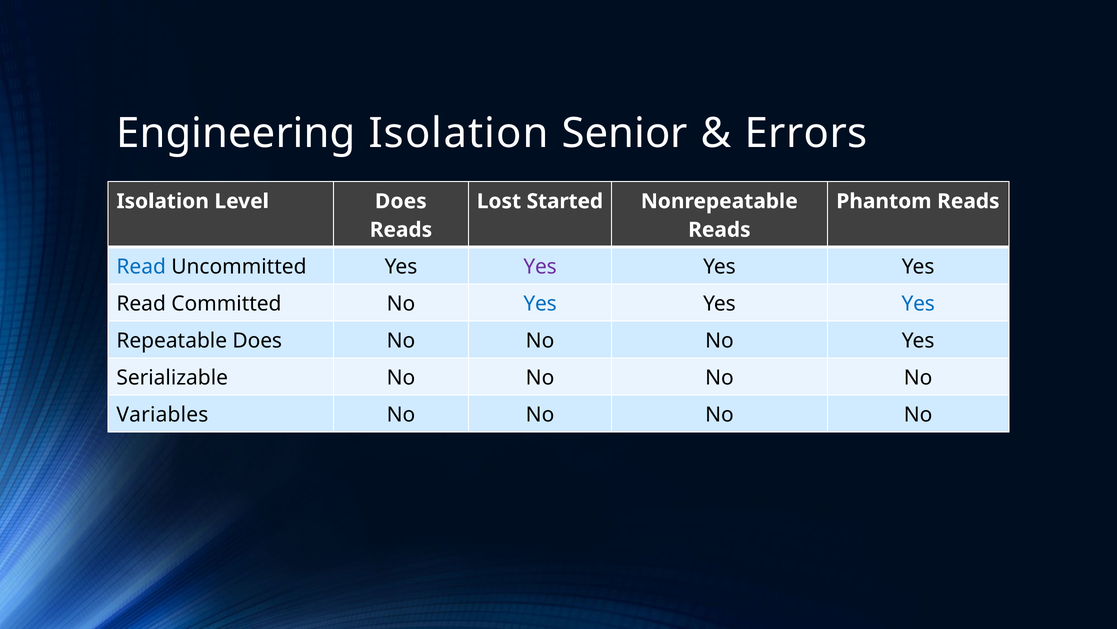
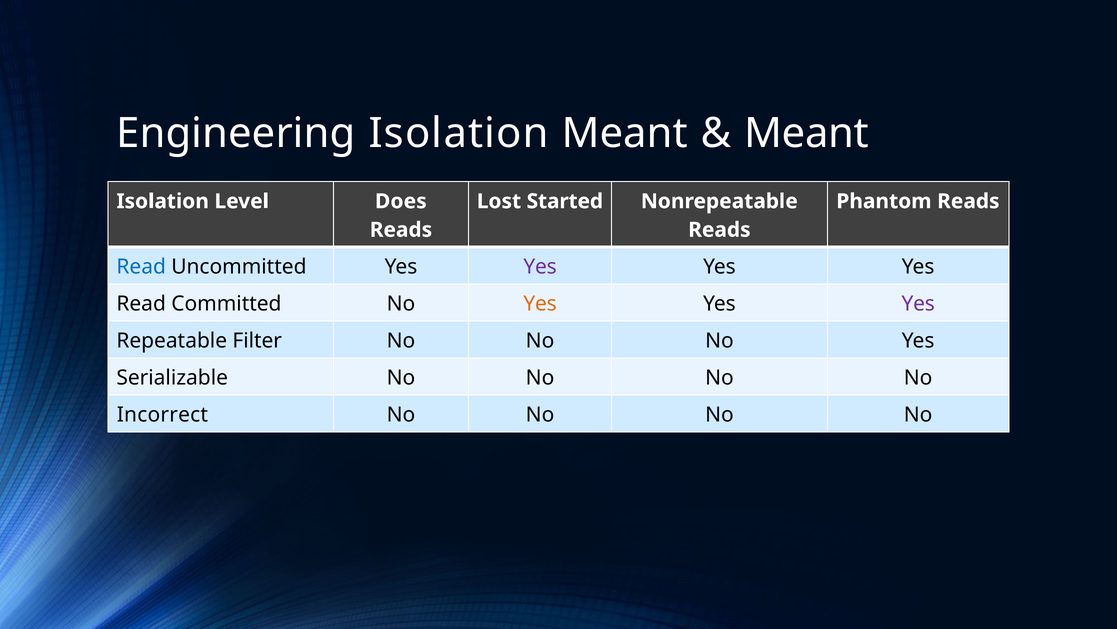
Isolation Senior: Senior -> Meant
Errors at (806, 133): Errors -> Meant
Yes at (540, 303) colour: blue -> orange
Yes at (918, 303) colour: blue -> purple
Repeatable Does: Does -> Filter
Variables: Variables -> Incorrect
